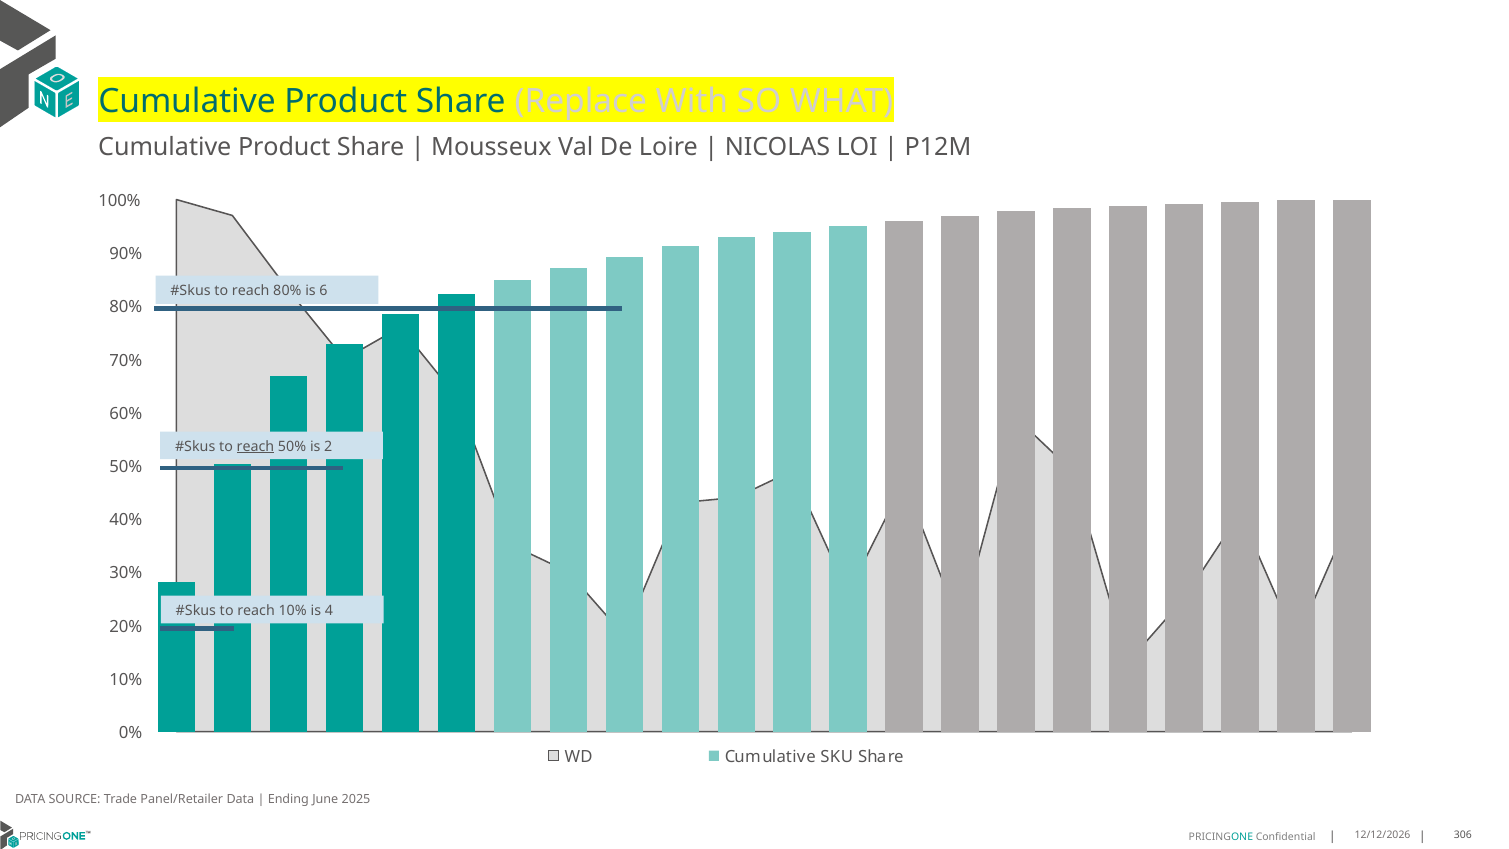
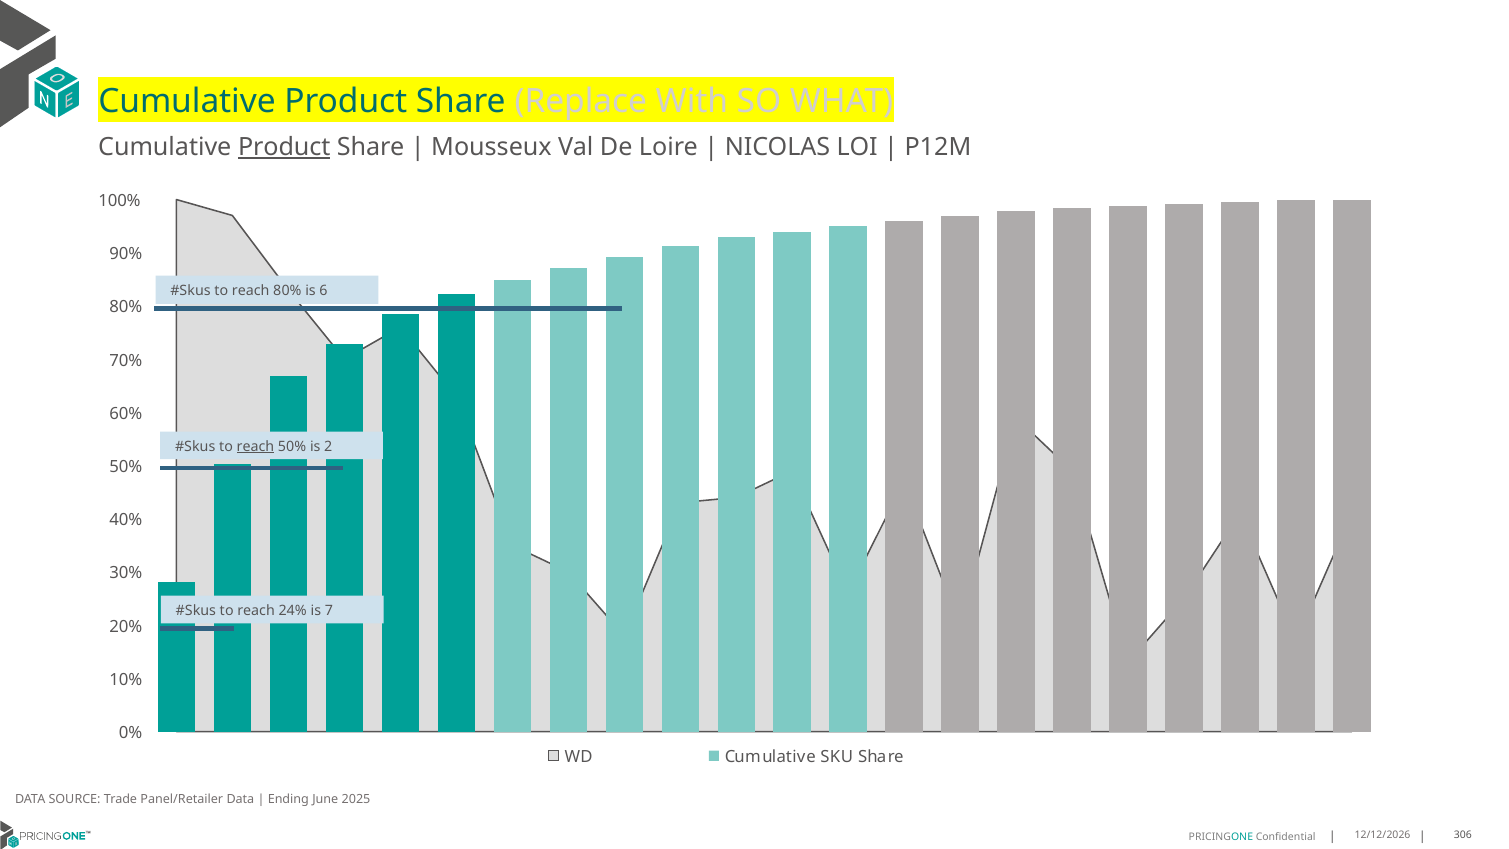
Product at (284, 147) underline: none -> present
reach 10%: 10% -> 24%
4: 4 -> 7
